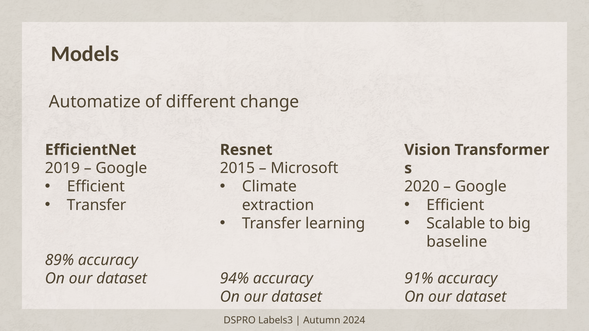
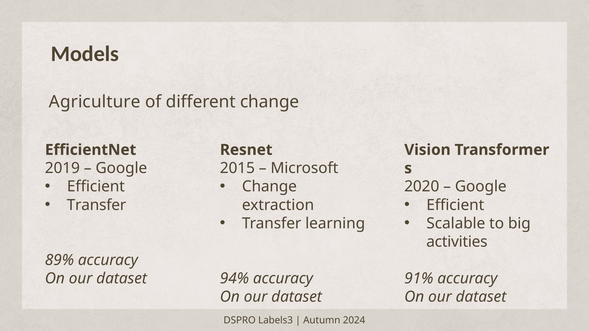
Automatize: Automatize -> Agriculture
Climate at (269, 187): Climate -> Change
baseline: baseline -> activities
